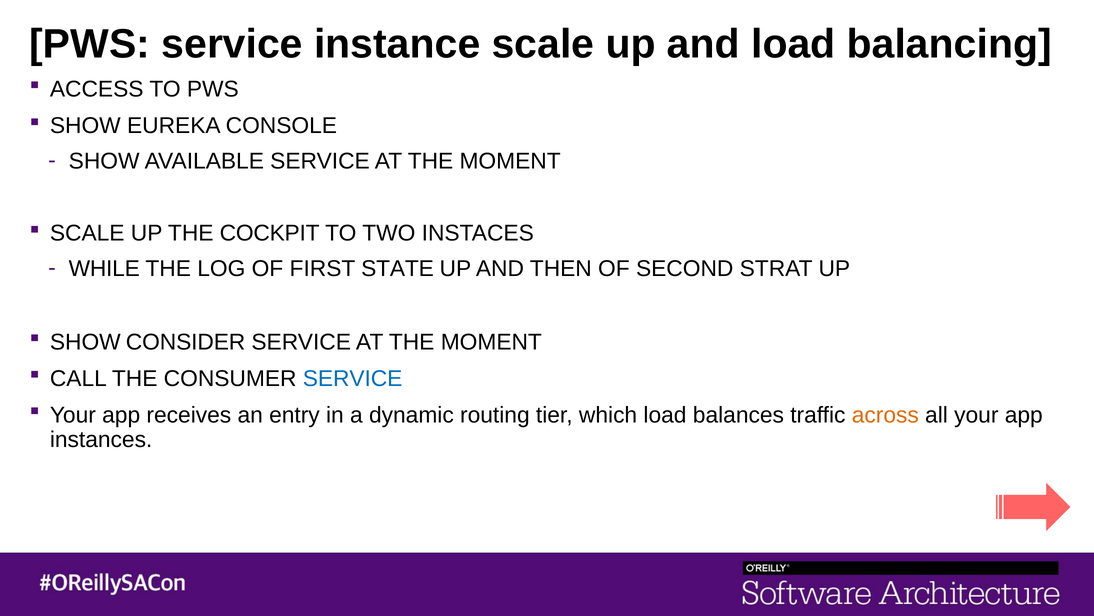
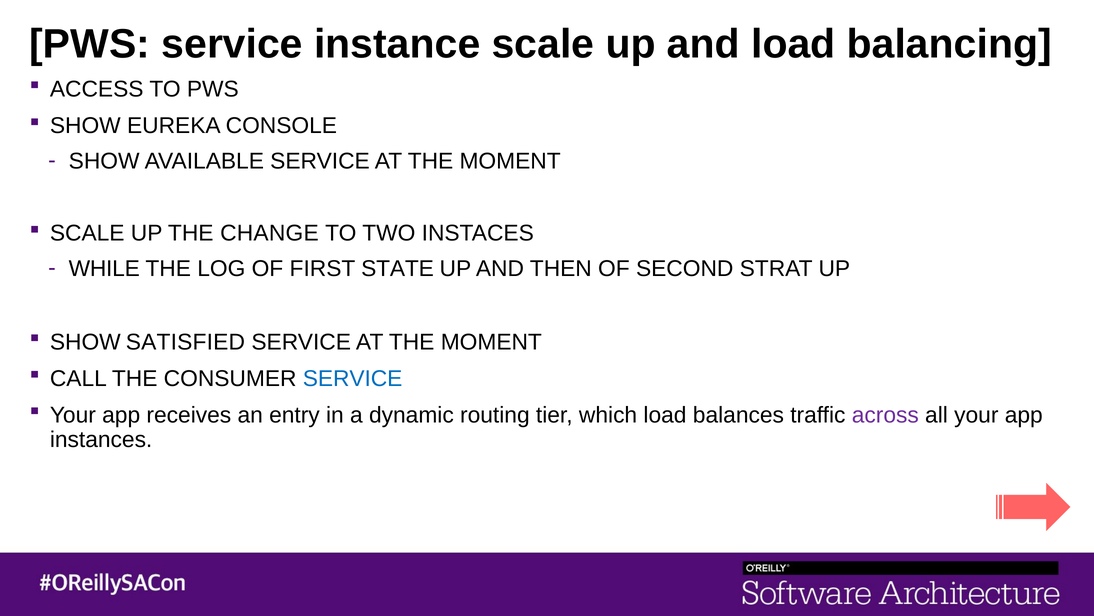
COCKPIT: COCKPIT -> CHANGE
CONSIDER: CONSIDER -> SATISFIED
across colour: orange -> purple
